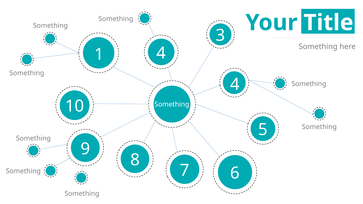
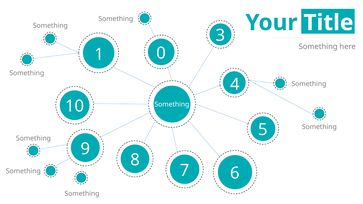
1 4: 4 -> 0
